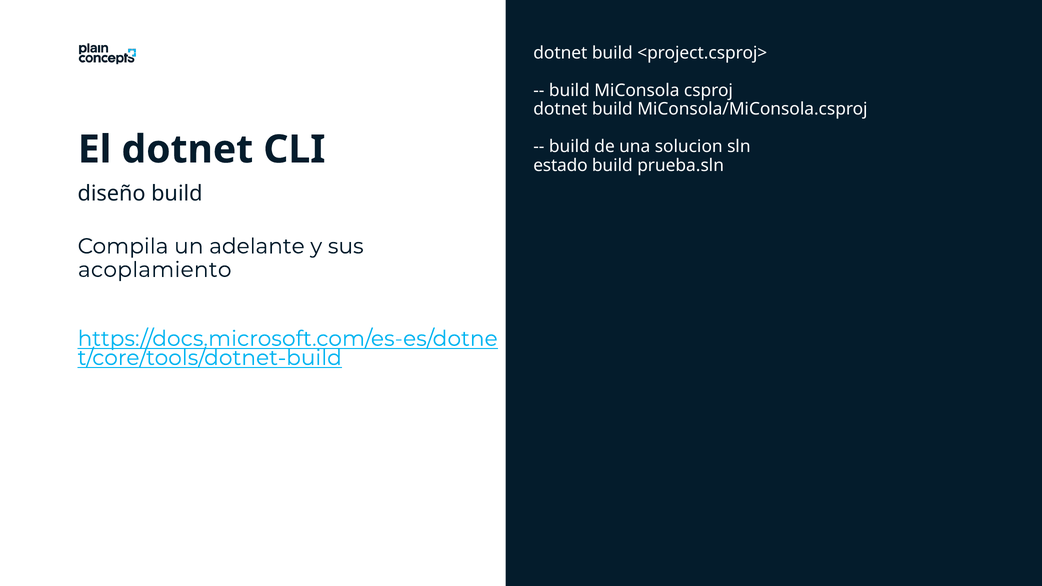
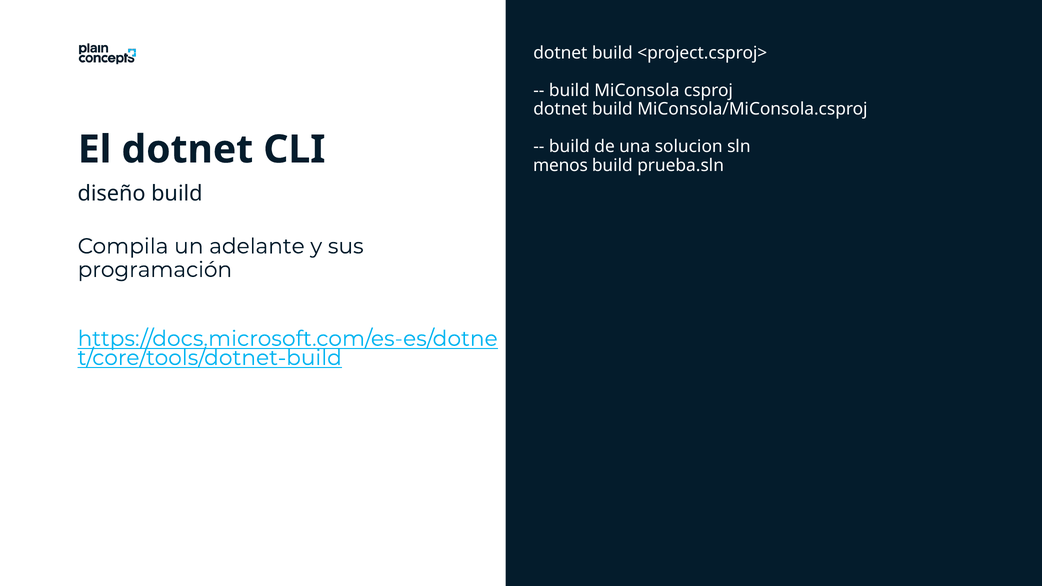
estado: estado -> menos
acoplamiento: acoplamiento -> programación
